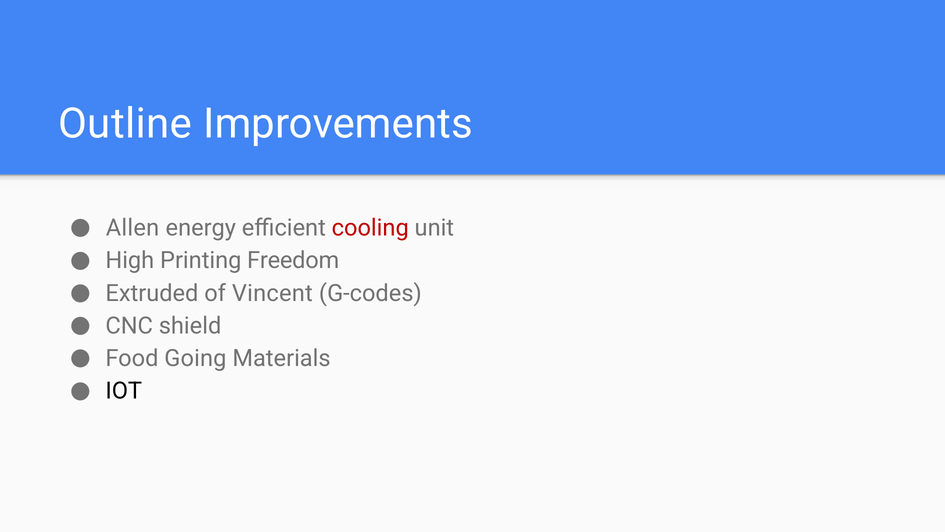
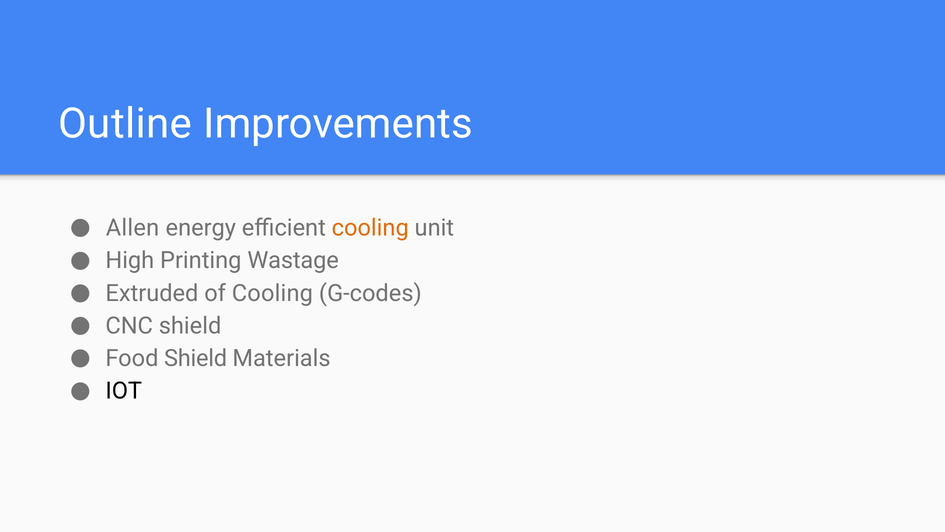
cooling at (370, 228) colour: red -> orange
Freedom: Freedom -> Wastage
of Vincent: Vincent -> Cooling
Food Going: Going -> Shield
